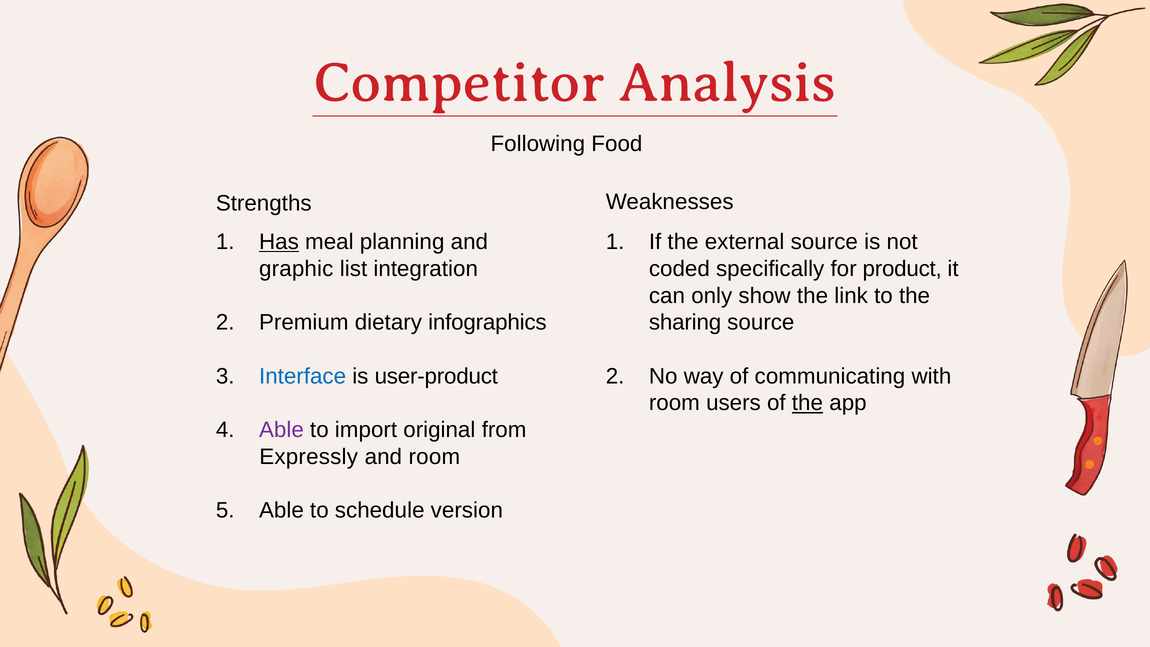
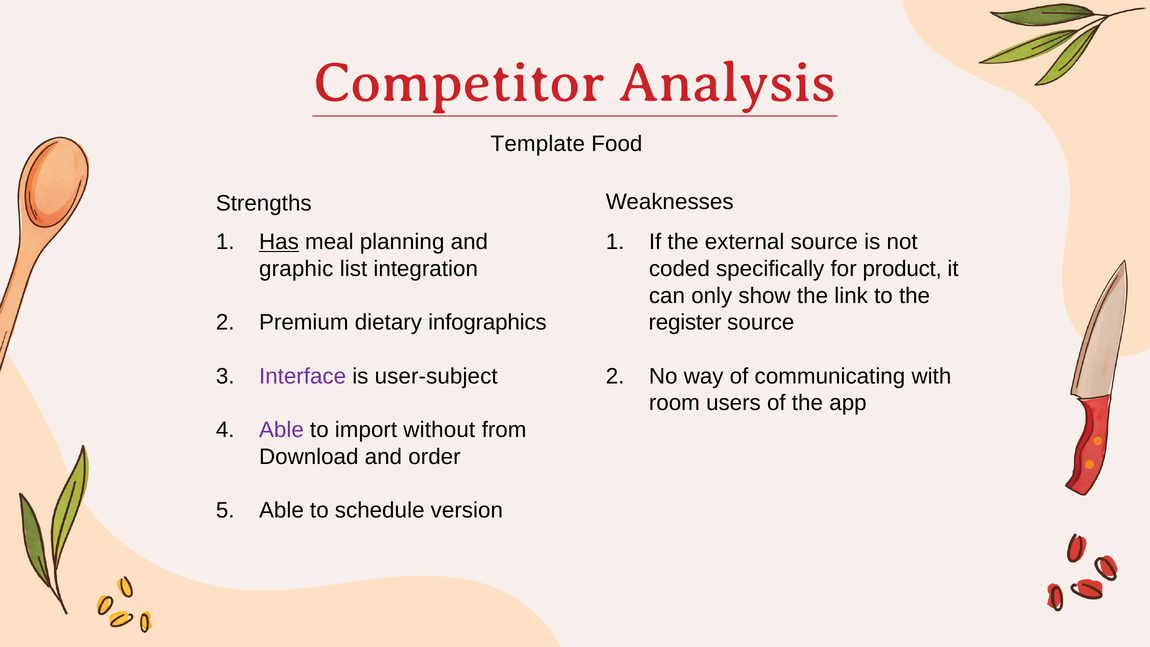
Following: Following -> Template
sharing: sharing -> register
Interface colour: blue -> purple
user-product: user-product -> user-subject
the at (807, 403) underline: present -> none
original: original -> without
Expressly: Expressly -> Download
and room: room -> order
